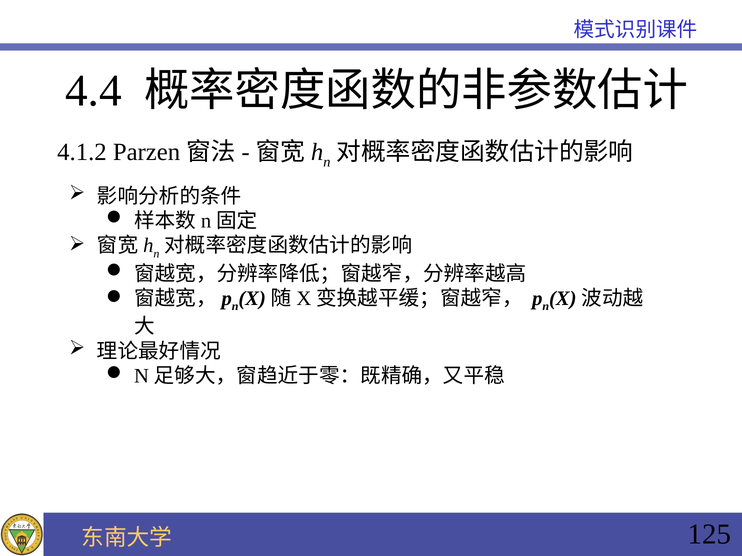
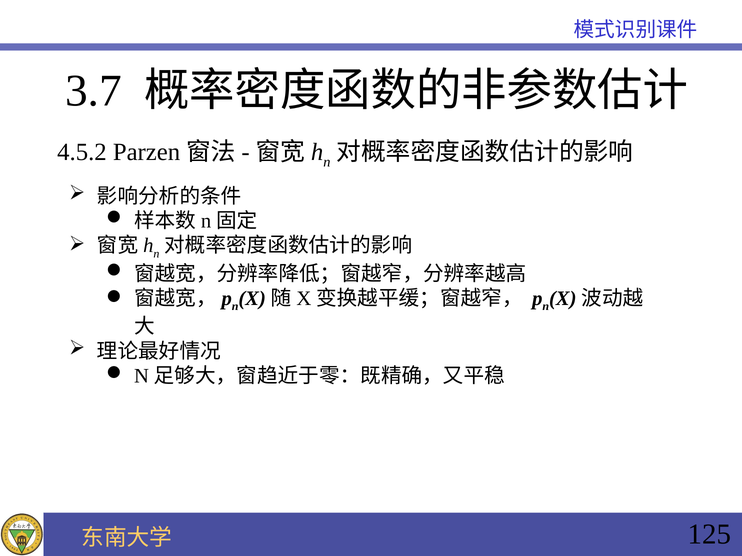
4.4: 4.4 -> 3.7
4.1.2: 4.1.2 -> 4.5.2
